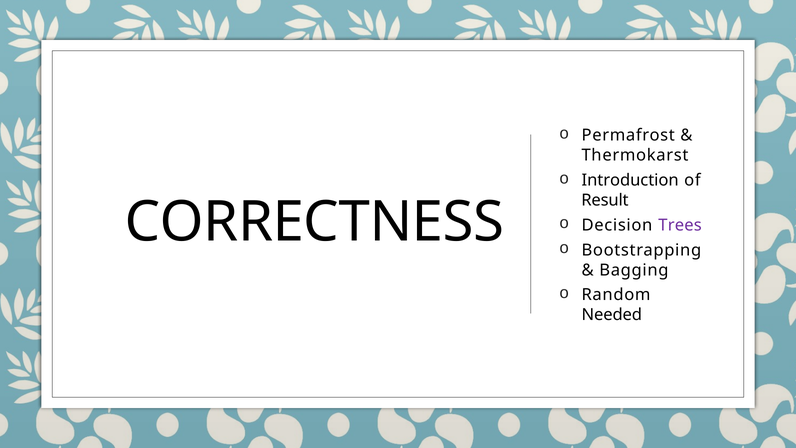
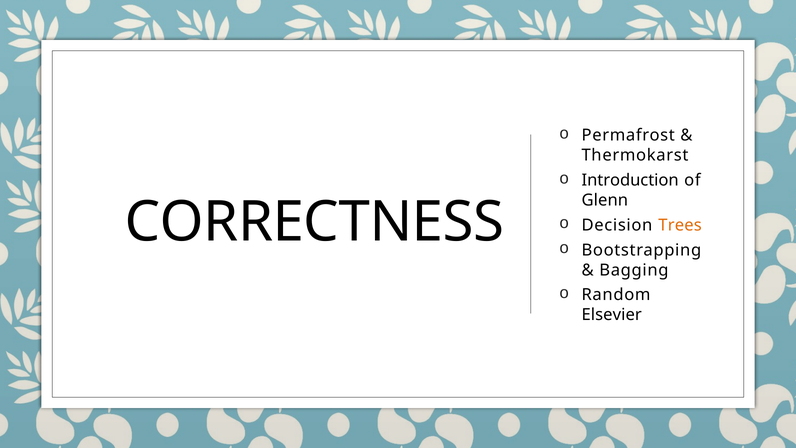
Result: Result -> Glenn
Trees colour: purple -> orange
Needed: Needed -> Elsevier
